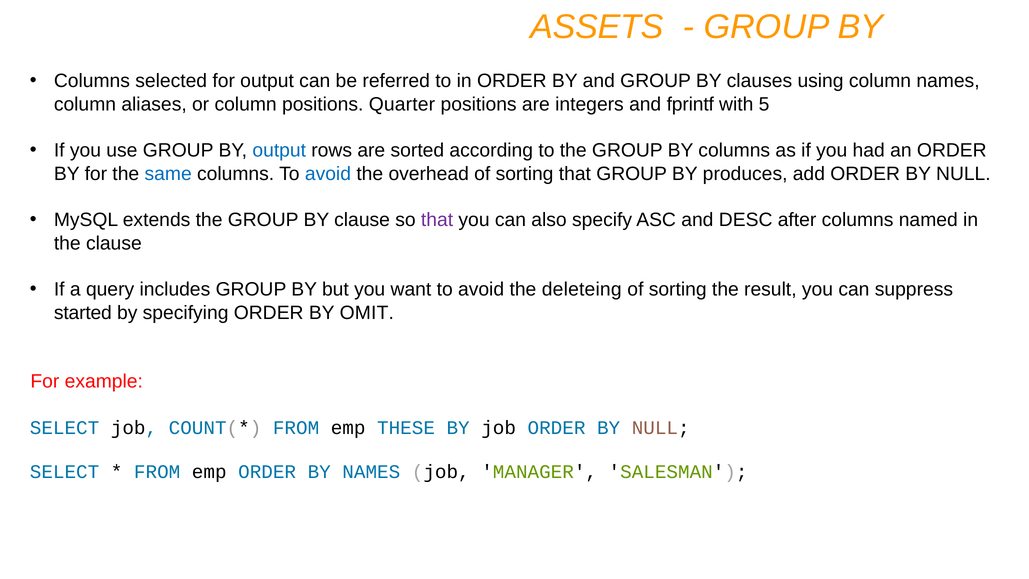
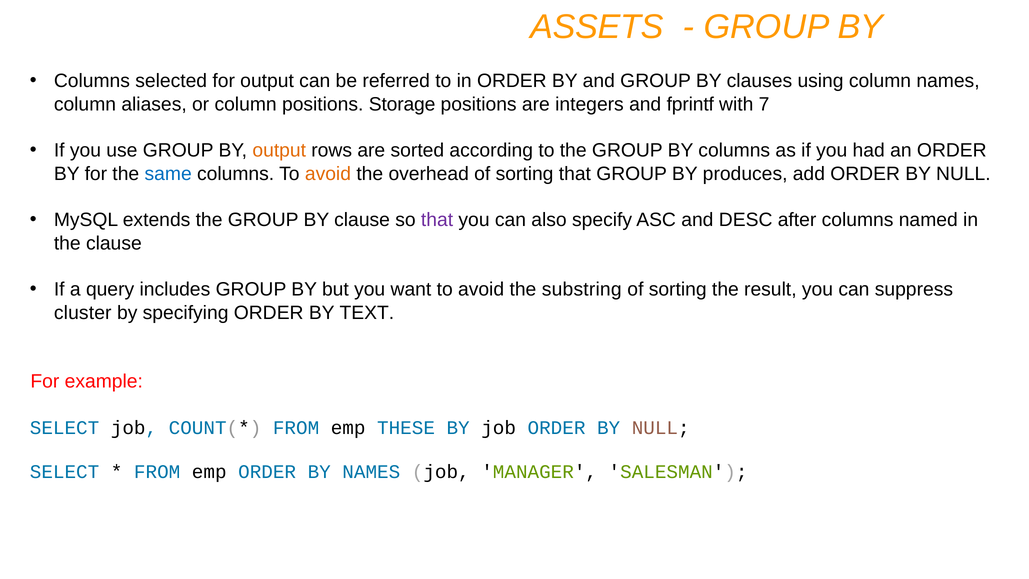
Quarter: Quarter -> Storage
5: 5 -> 7
output at (279, 150) colour: blue -> orange
avoid at (328, 174) colour: blue -> orange
deleteing: deleteing -> substring
started: started -> cluster
OMIT: OMIT -> TEXT
